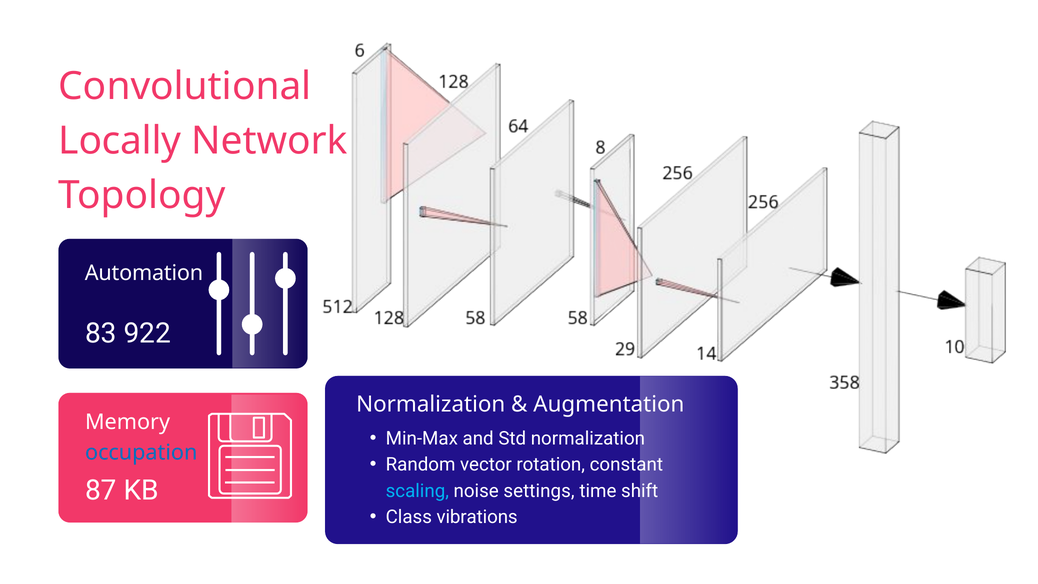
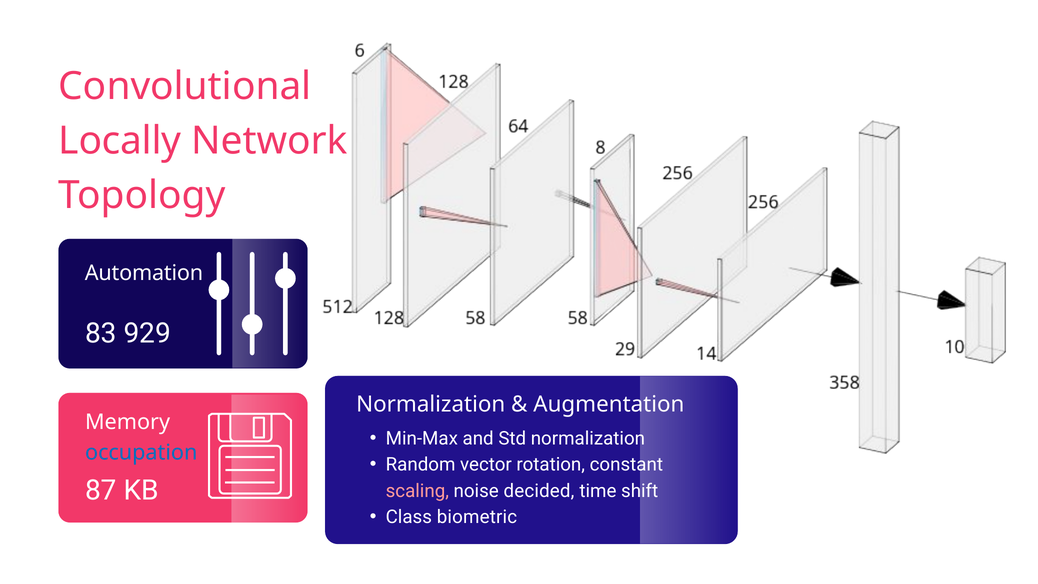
922: 922 -> 929
scaling colour: light blue -> pink
settings: settings -> decided
vibrations: vibrations -> biometric
